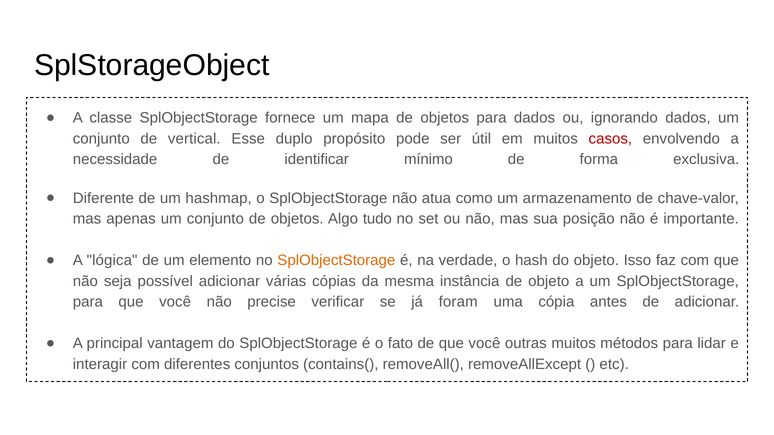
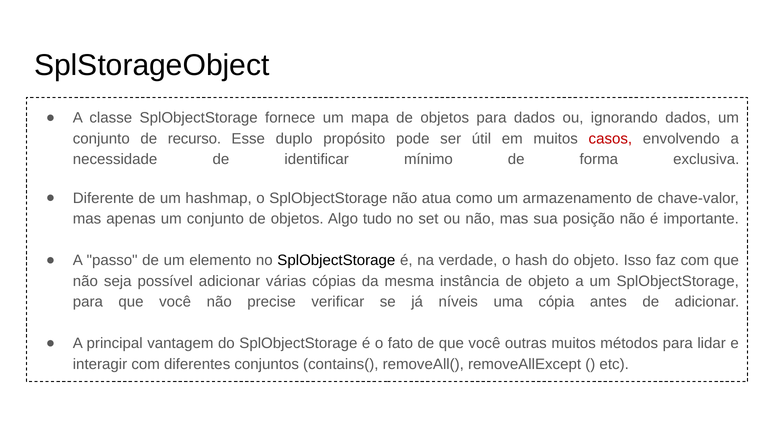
vertical: vertical -> recurso
lógica: lógica -> passo
SplObjectStorage at (336, 261) colour: orange -> black
foram: foram -> níveis
